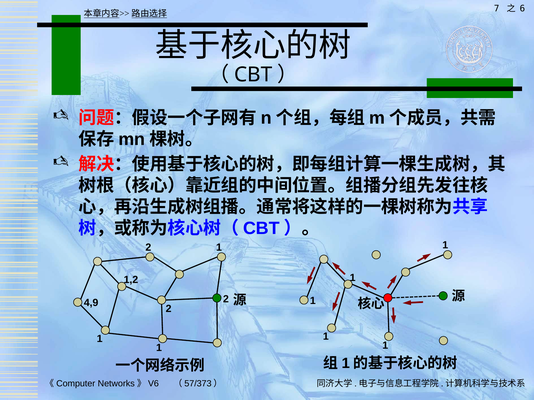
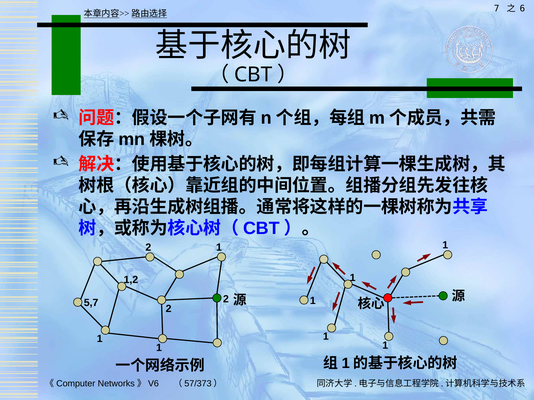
4,9: 4,9 -> 5,7
